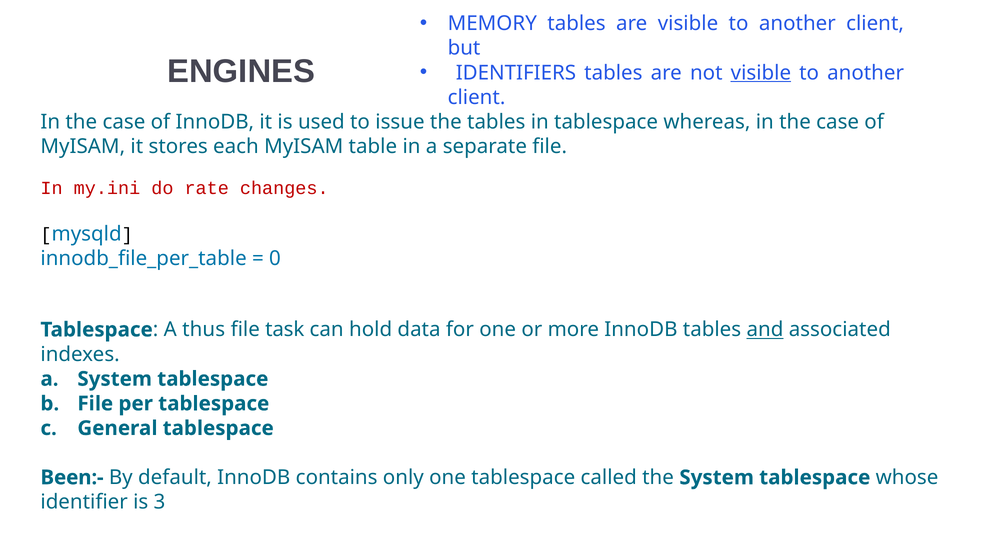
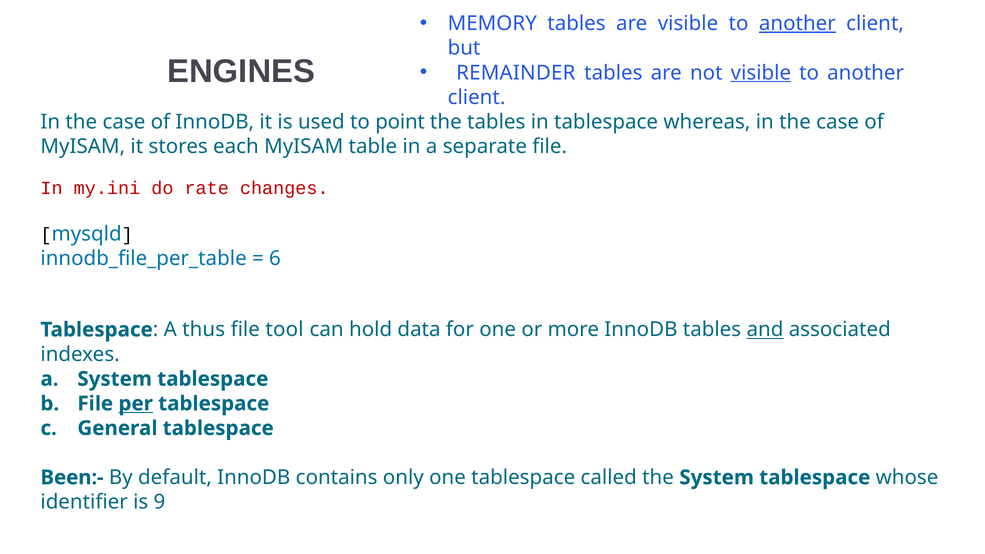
another at (797, 24) underline: none -> present
IDENTIFIERS: IDENTIFIERS -> REMAINDER
issue: issue -> point
0: 0 -> 6
task: task -> tool
per underline: none -> present
3: 3 -> 9
